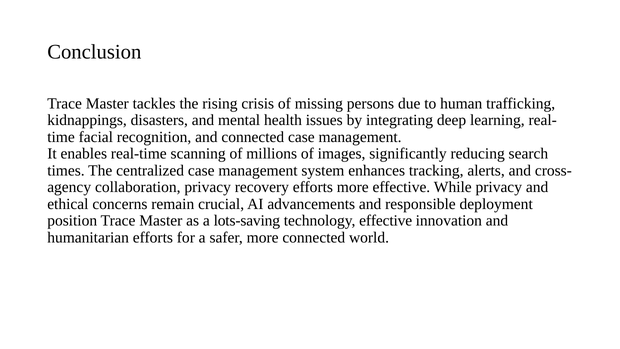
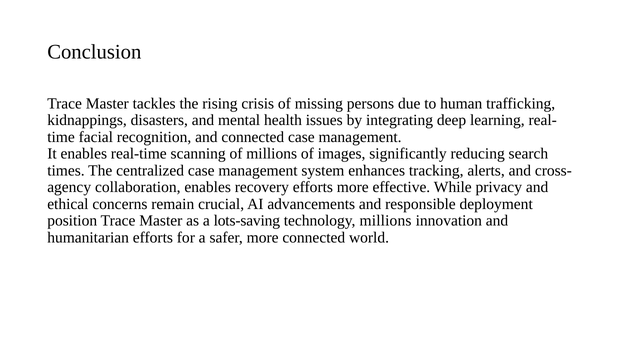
collaboration privacy: privacy -> enables
technology effective: effective -> millions
